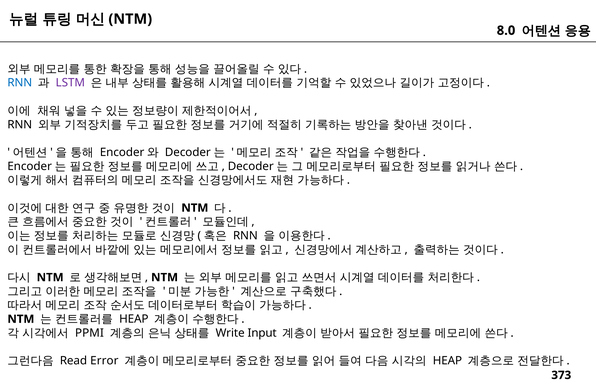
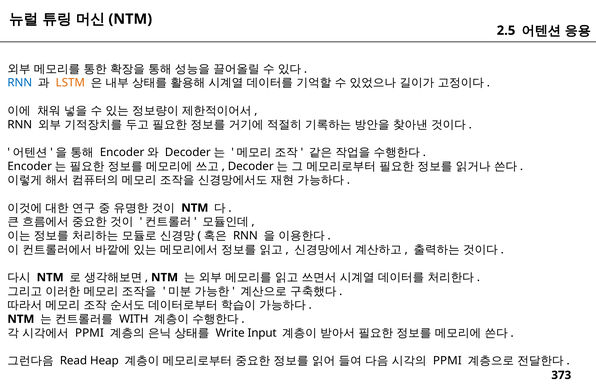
8.0: 8.0 -> 2.5
LSTM colour: purple -> orange
HEAP at (134, 319): HEAP -> WITH
Error: Error -> Heap
HEAP at (447, 361): HEAP -> PPMI
